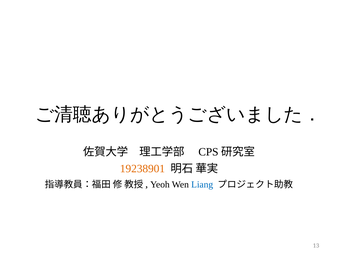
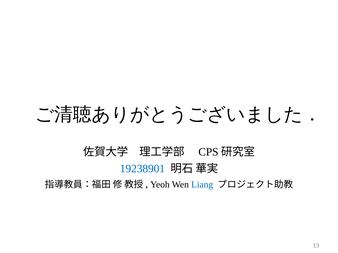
19238901 colour: orange -> blue
